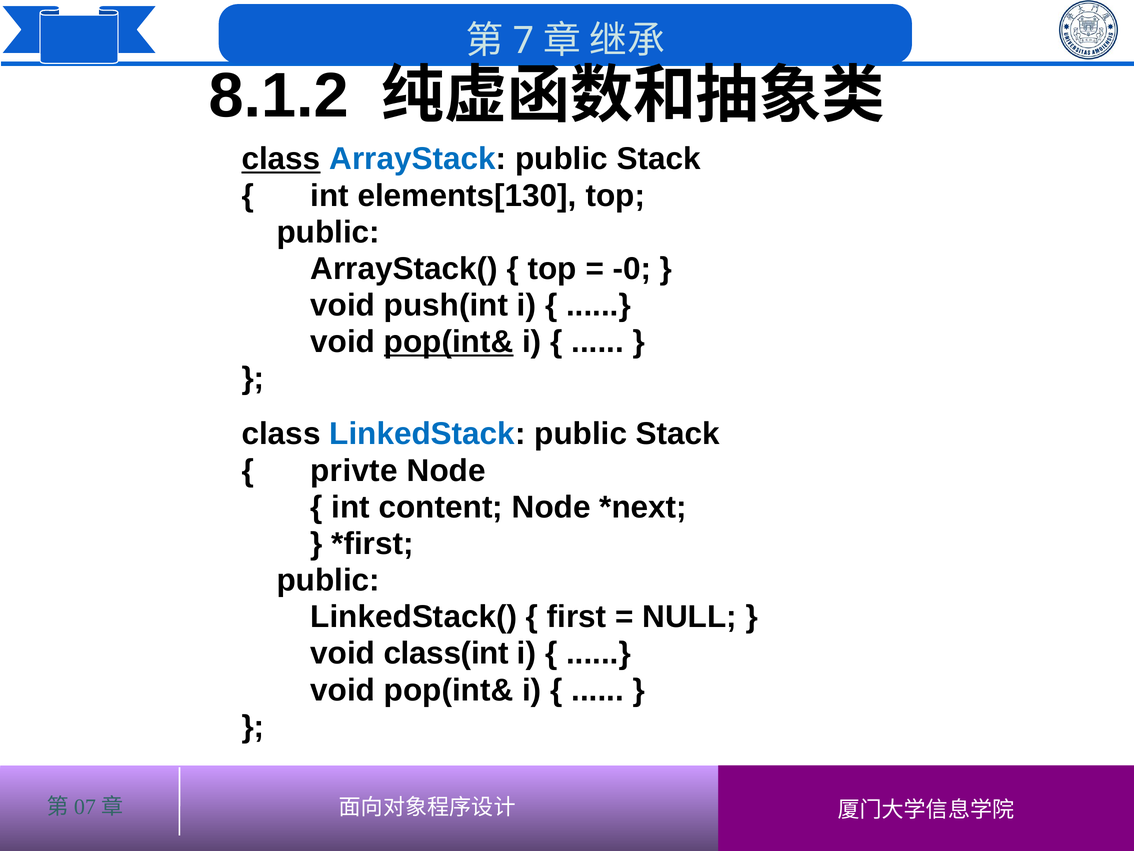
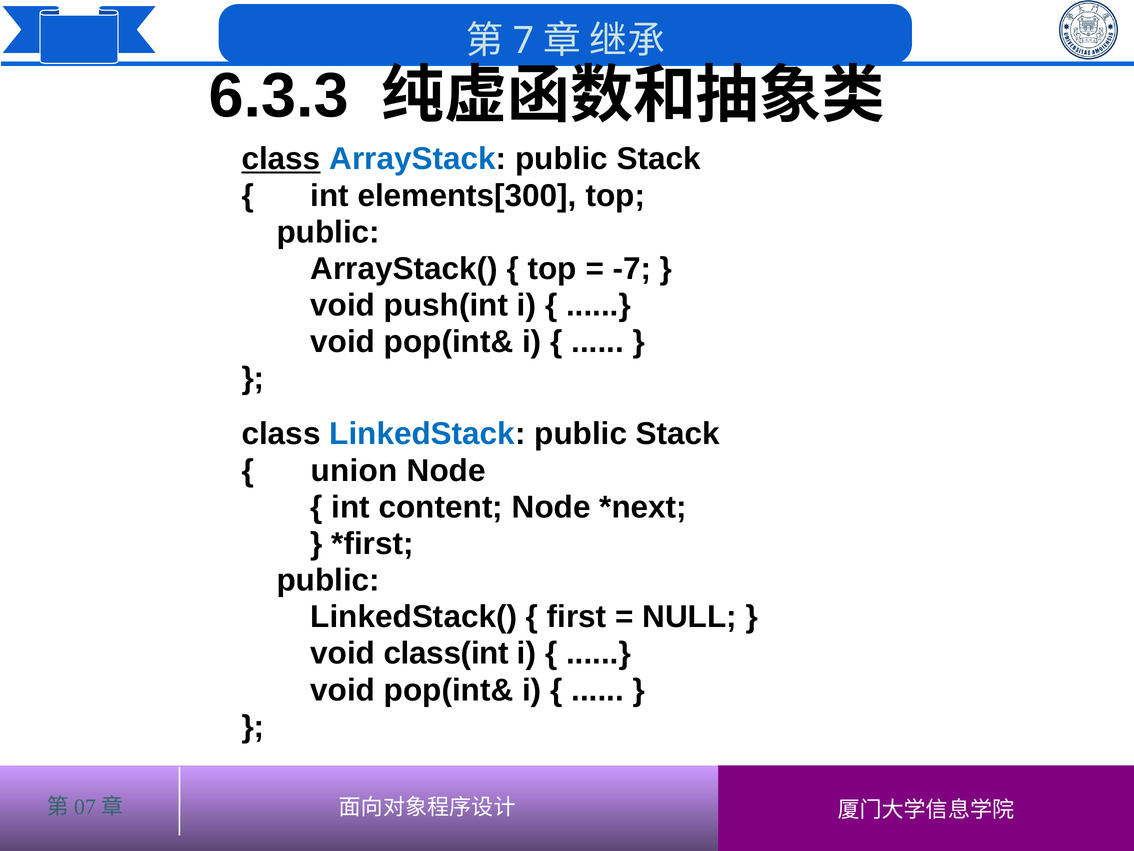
8.1.2: 8.1.2 -> 6.3.3
elements[130: elements[130 -> elements[300
-0: -0 -> -7
pop(int& at (449, 342) underline: present -> none
privte: privte -> union
